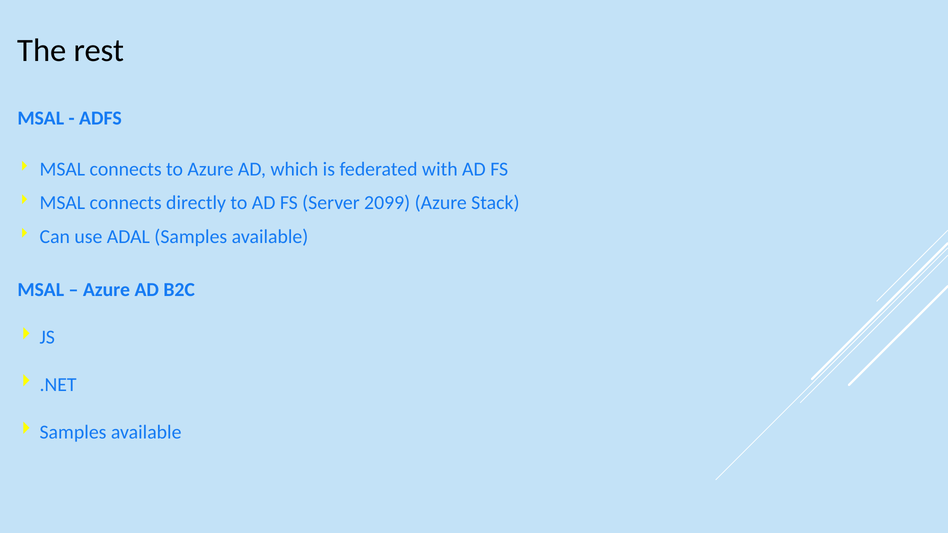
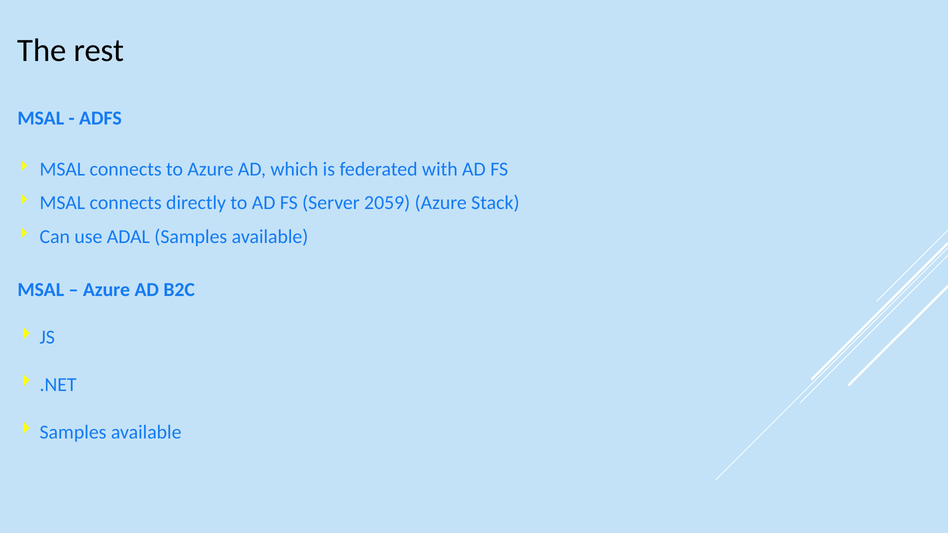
2099: 2099 -> 2059
